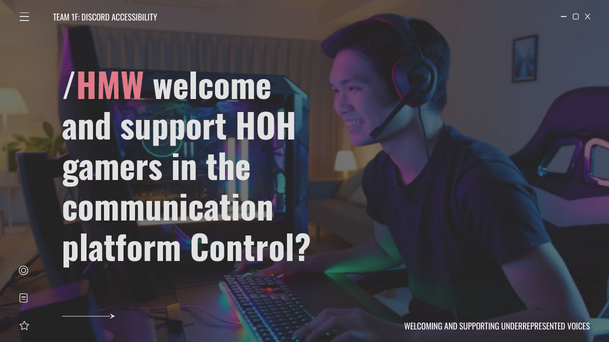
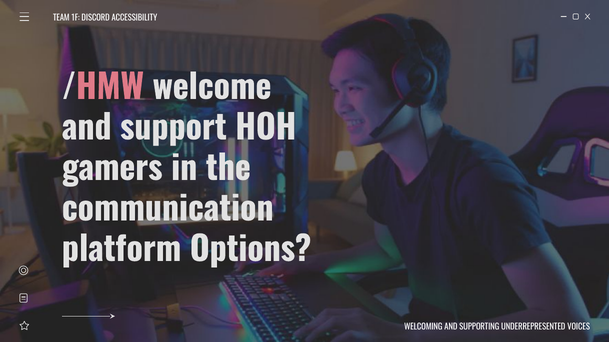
Control: Control -> Options
